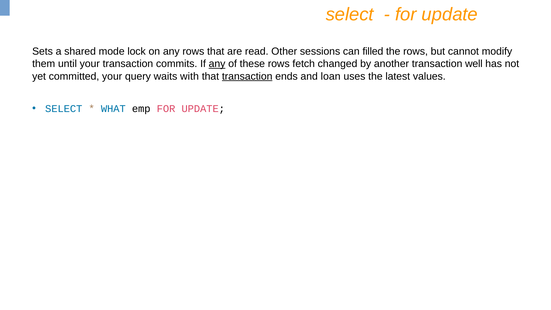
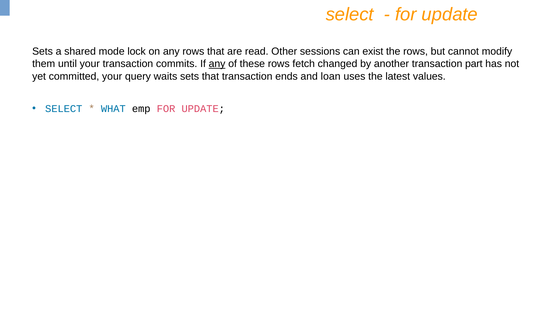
filled: filled -> exist
well: well -> part
waits with: with -> sets
transaction at (247, 76) underline: present -> none
